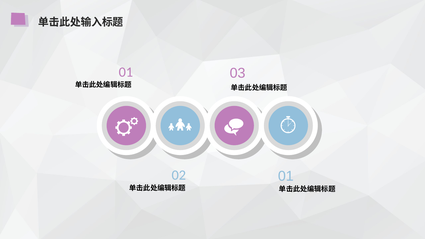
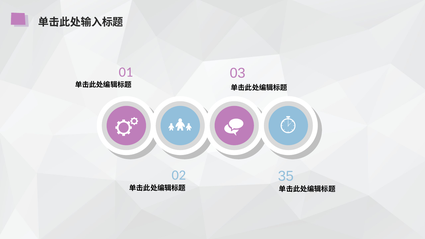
02 01: 01 -> 35
